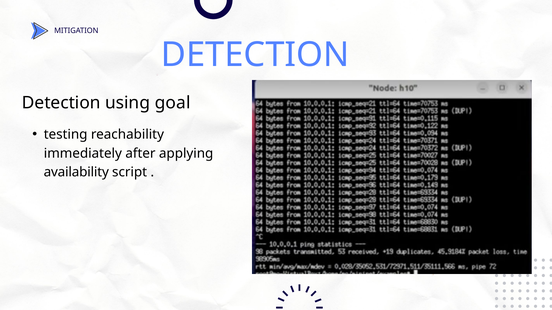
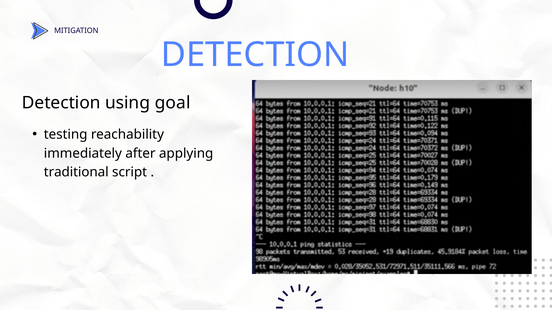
availability: availability -> traditional
